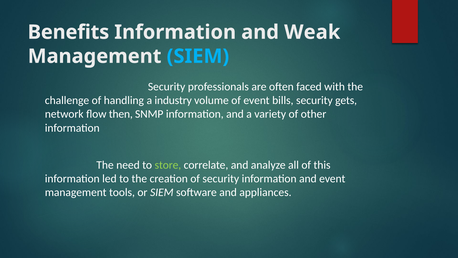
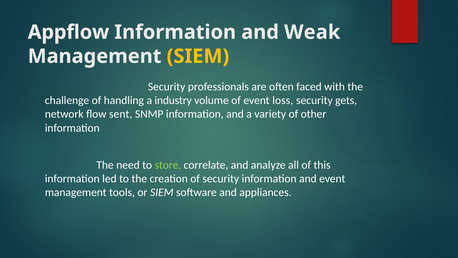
Benefits: Benefits -> Appflow
SIEM at (198, 56) colour: light blue -> yellow
bills: bills -> loss
then: then -> sent
